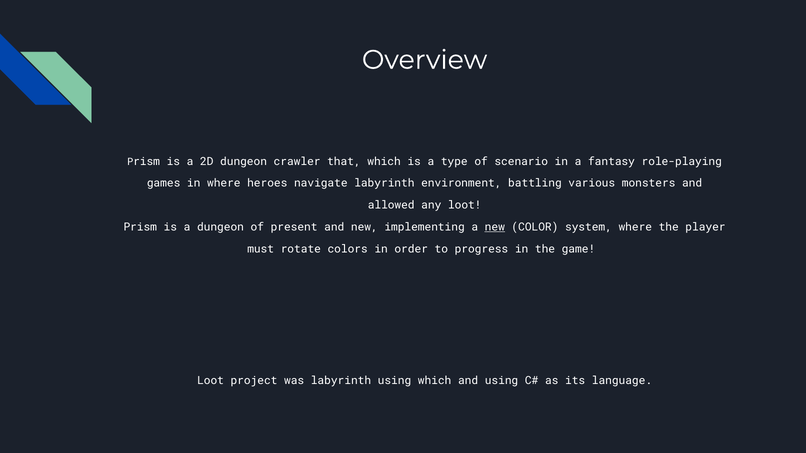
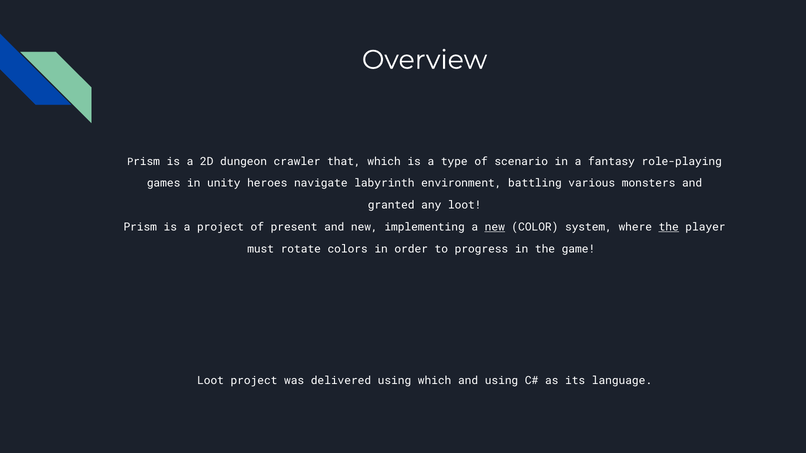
in where: where -> unity
allowed: allowed -> granted
a dungeon: dungeon -> project
the at (669, 227) underline: none -> present
was labyrinth: labyrinth -> delivered
